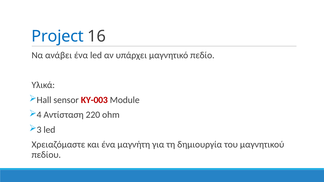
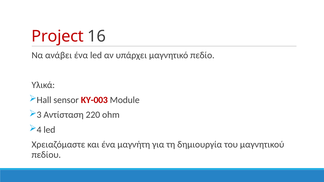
Project colour: blue -> red
4: 4 -> 3
3: 3 -> 4
